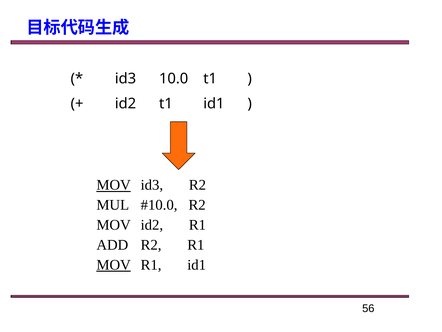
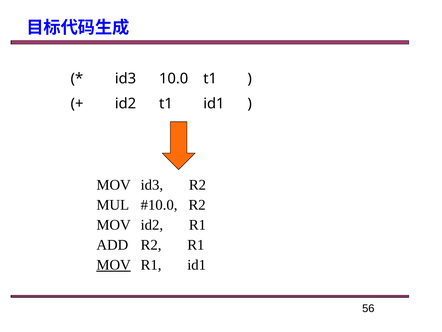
MOV at (114, 185) underline: present -> none
